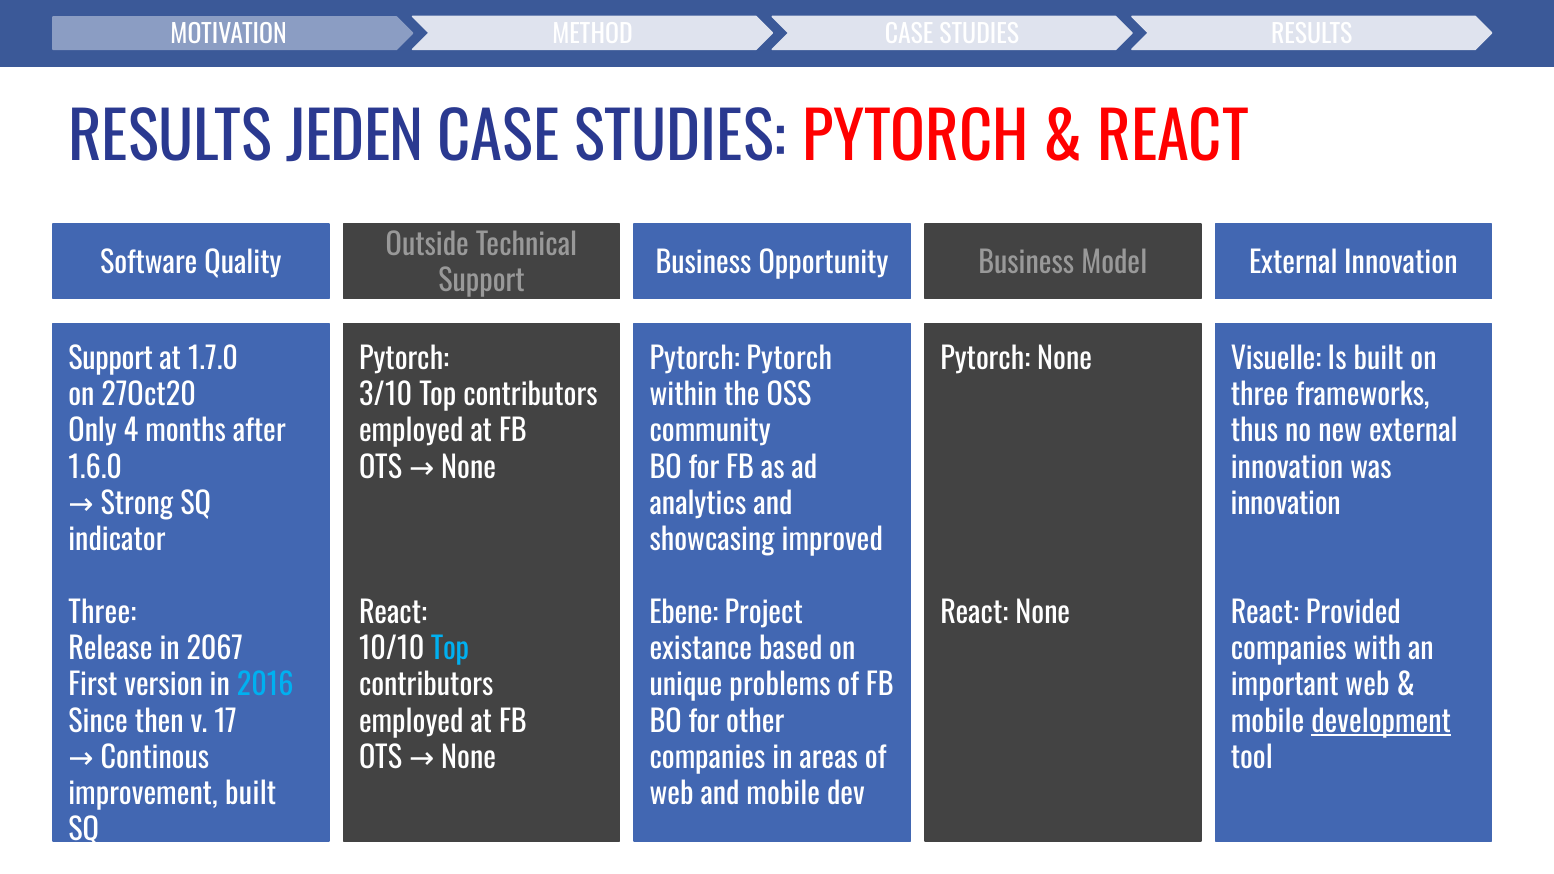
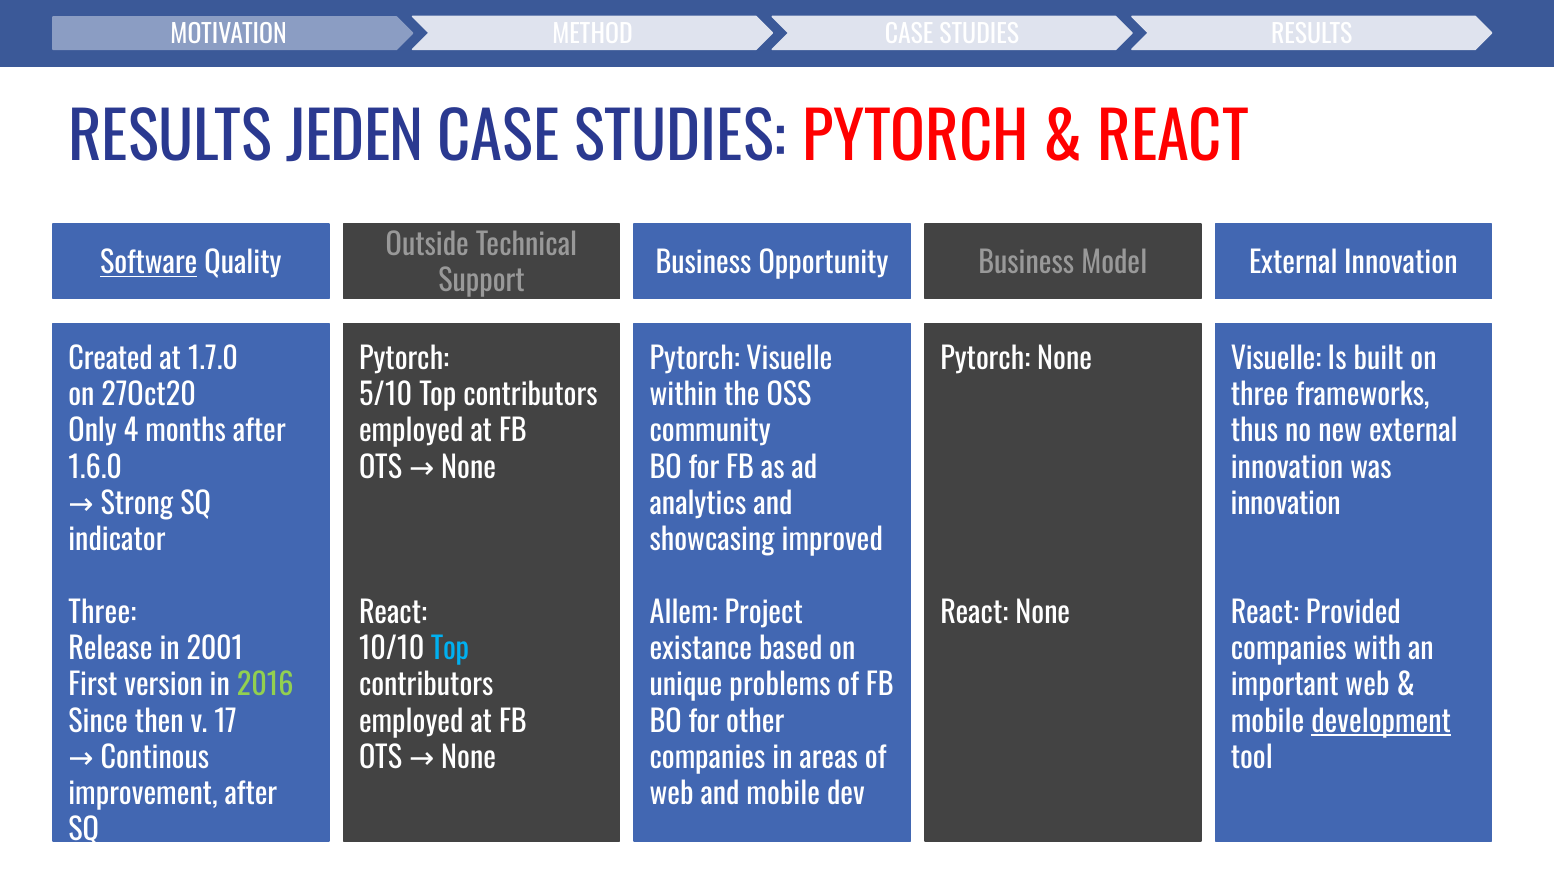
Software underline: none -> present
Support at (111, 359): Support -> Created
Pytorch Pytorch: Pytorch -> Visuelle
3/10: 3/10 -> 5/10
Ebene: Ebene -> Allem
2067: 2067 -> 2001
2016 colour: light blue -> light green
improvement built: built -> after
